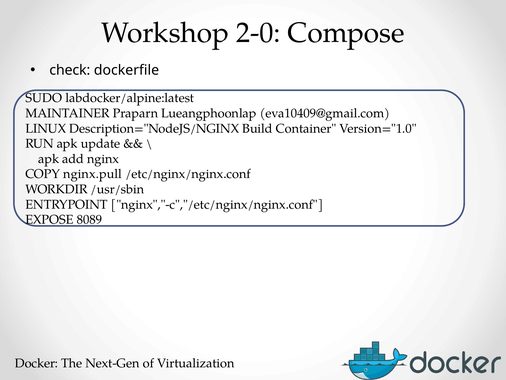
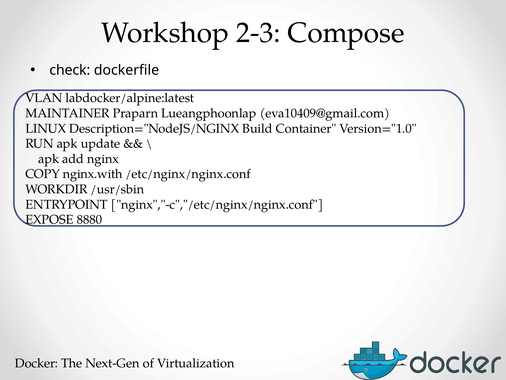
2-0: 2-0 -> 2-3
SUDO: SUDO -> VLAN
nginx.pull: nginx.pull -> nginx.with
8089: 8089 -> 8880
